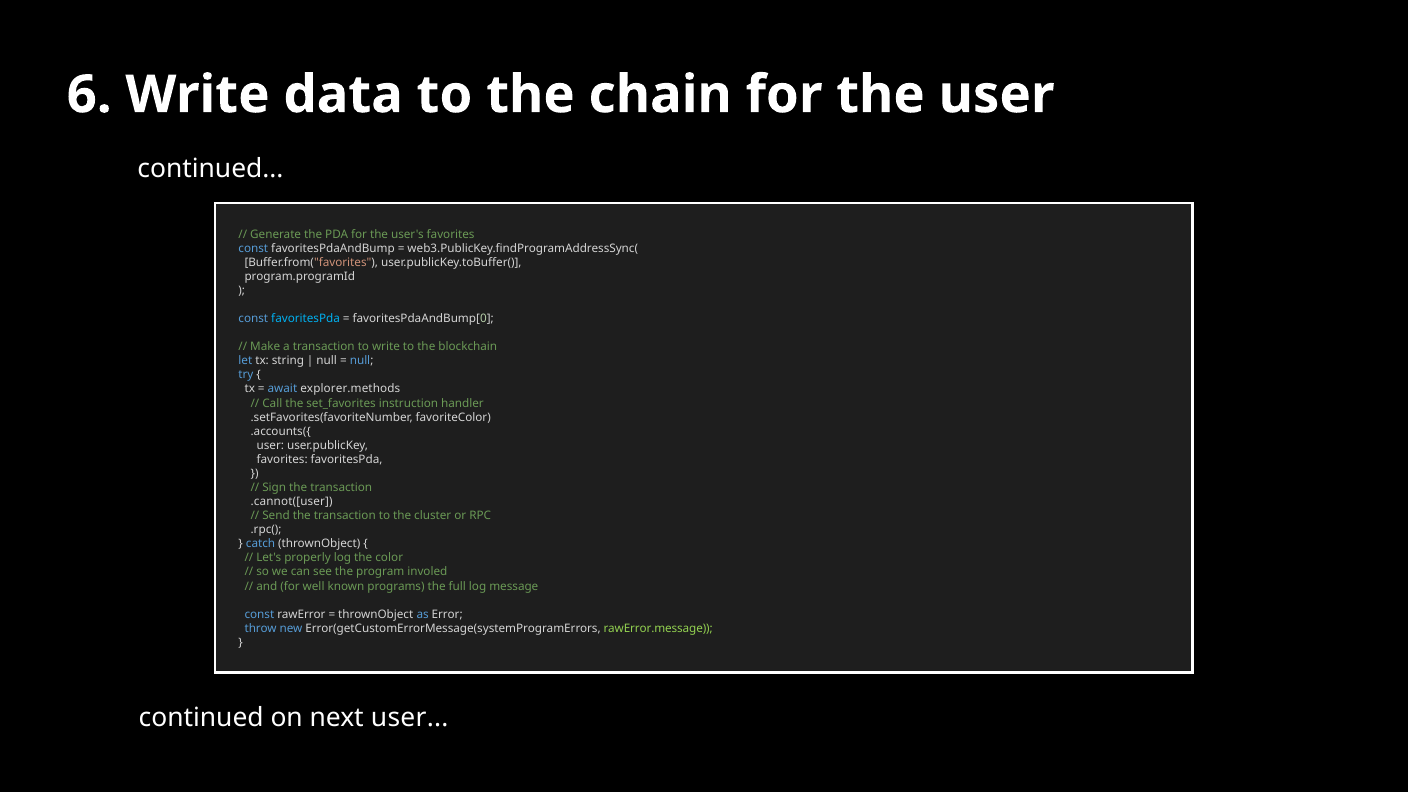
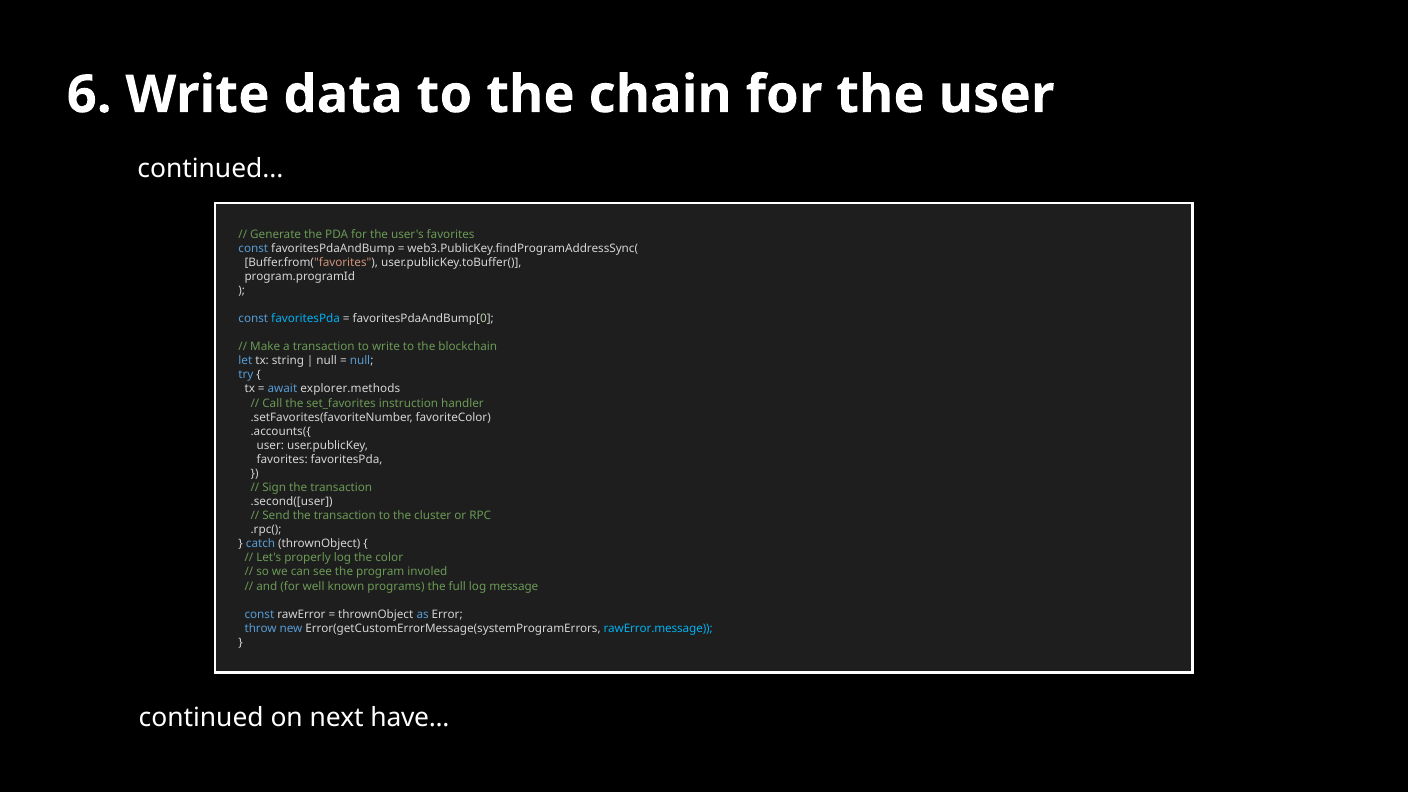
.cannot([user: .cannot([user -> .second([user
rawError.message colour: light green -> light blue
next user: user -> have
